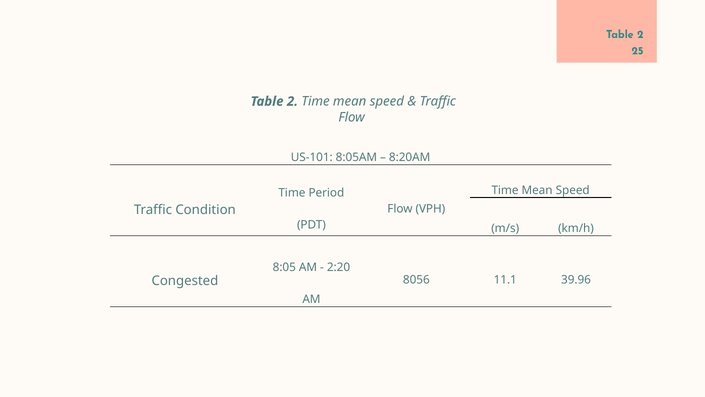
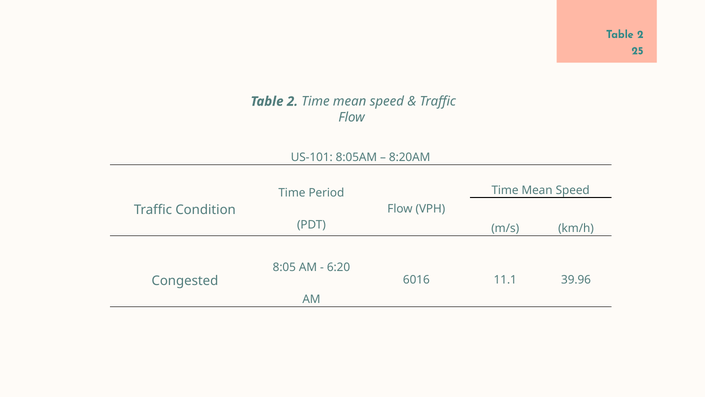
2:20: 2:20 -> 6:20
8056: 8056 -> 6016
